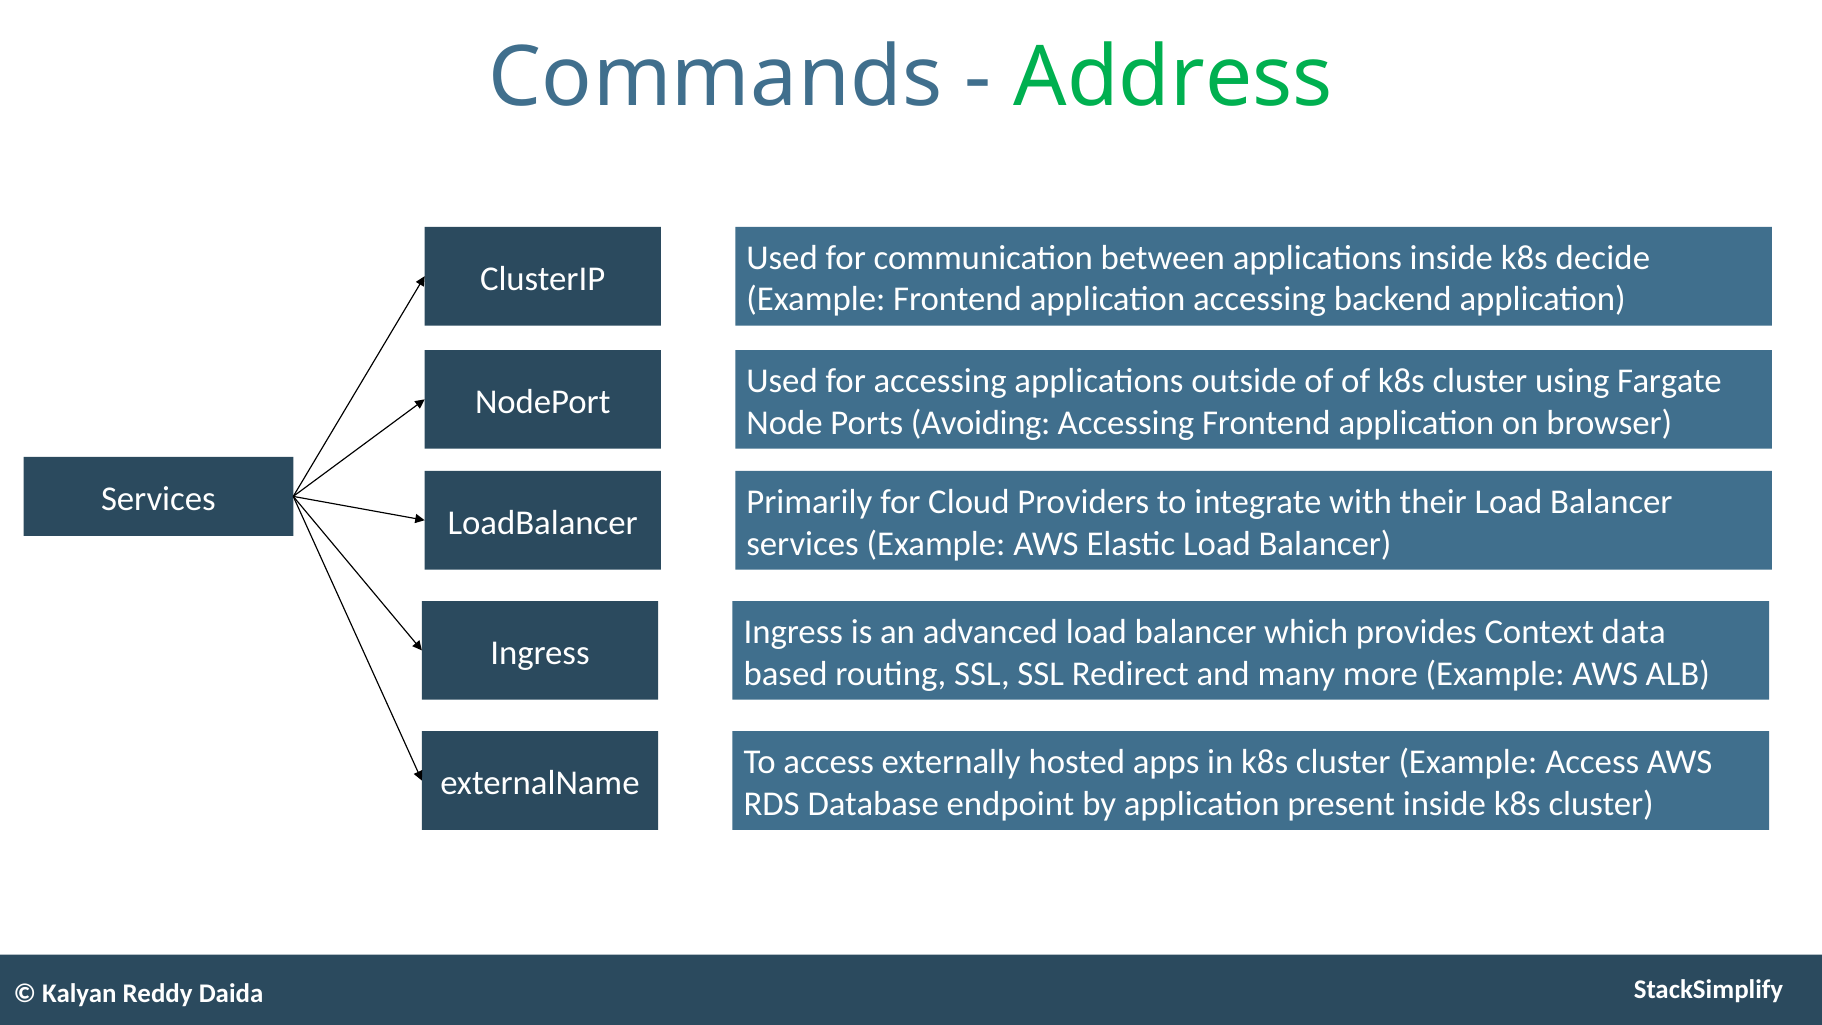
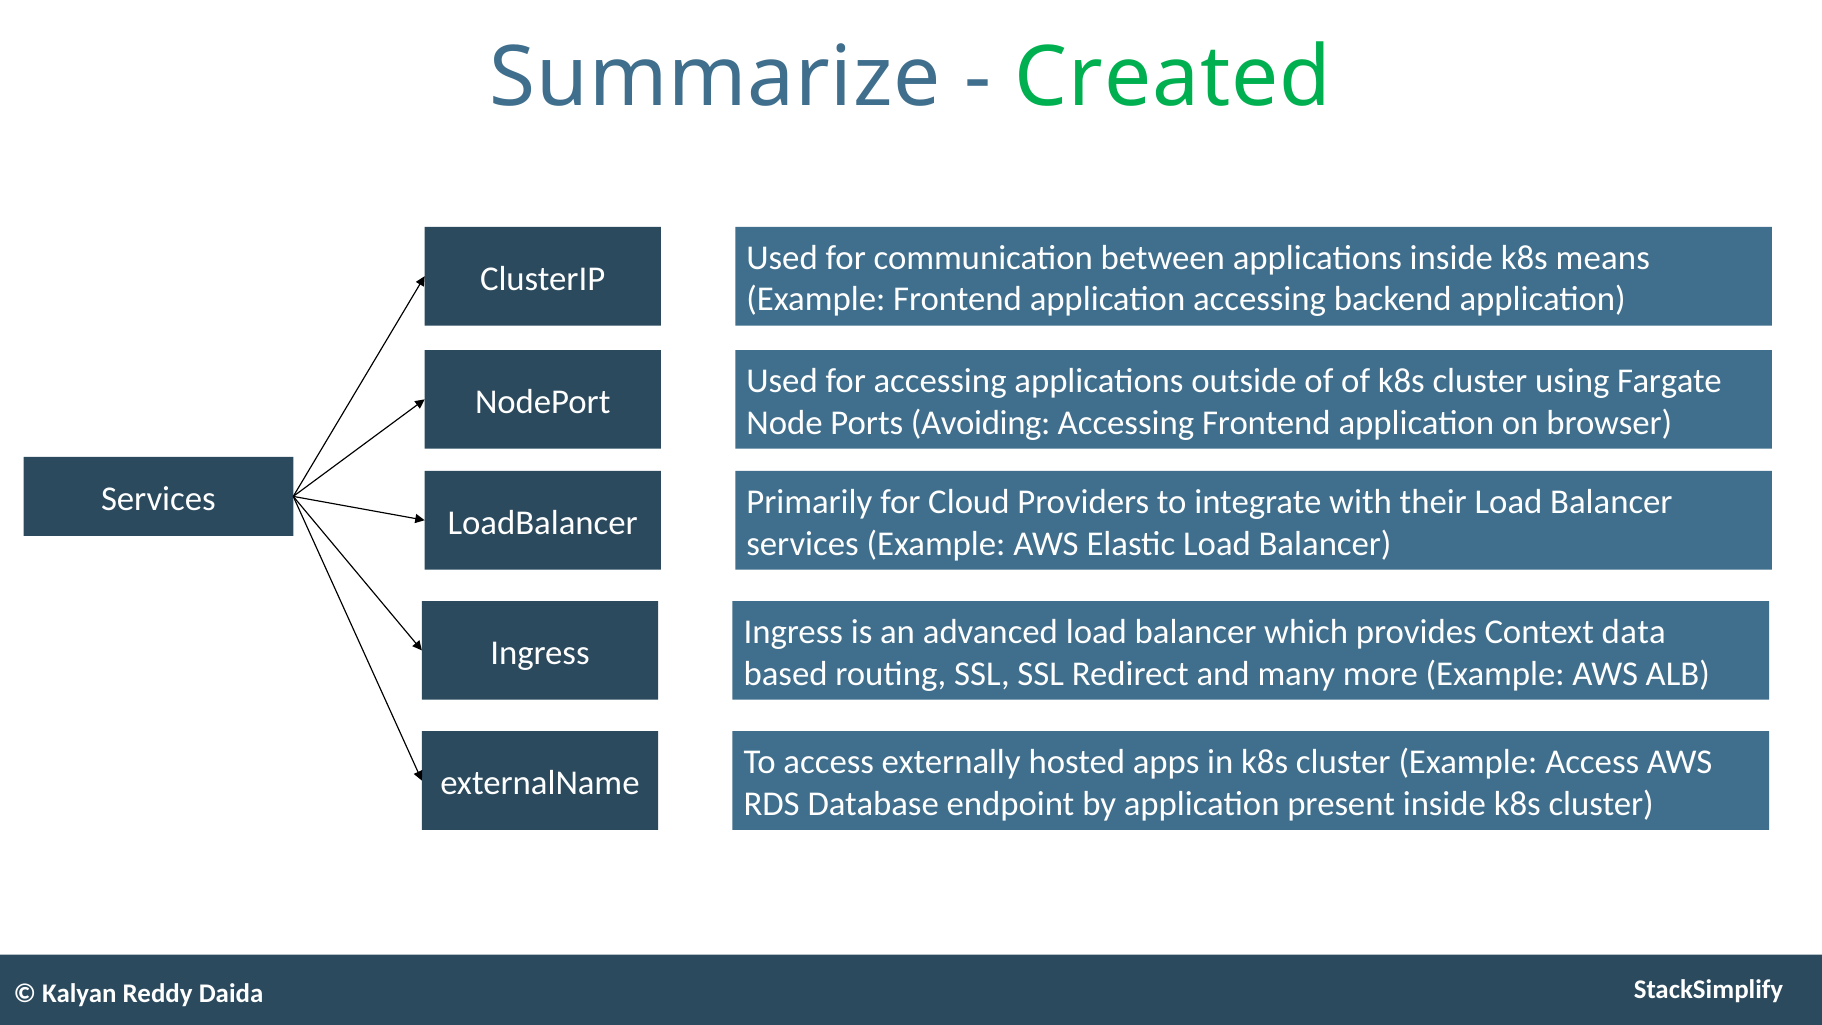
Commands: Commands -> Summarize
Address: Address -> Created
decide: decide -> means
